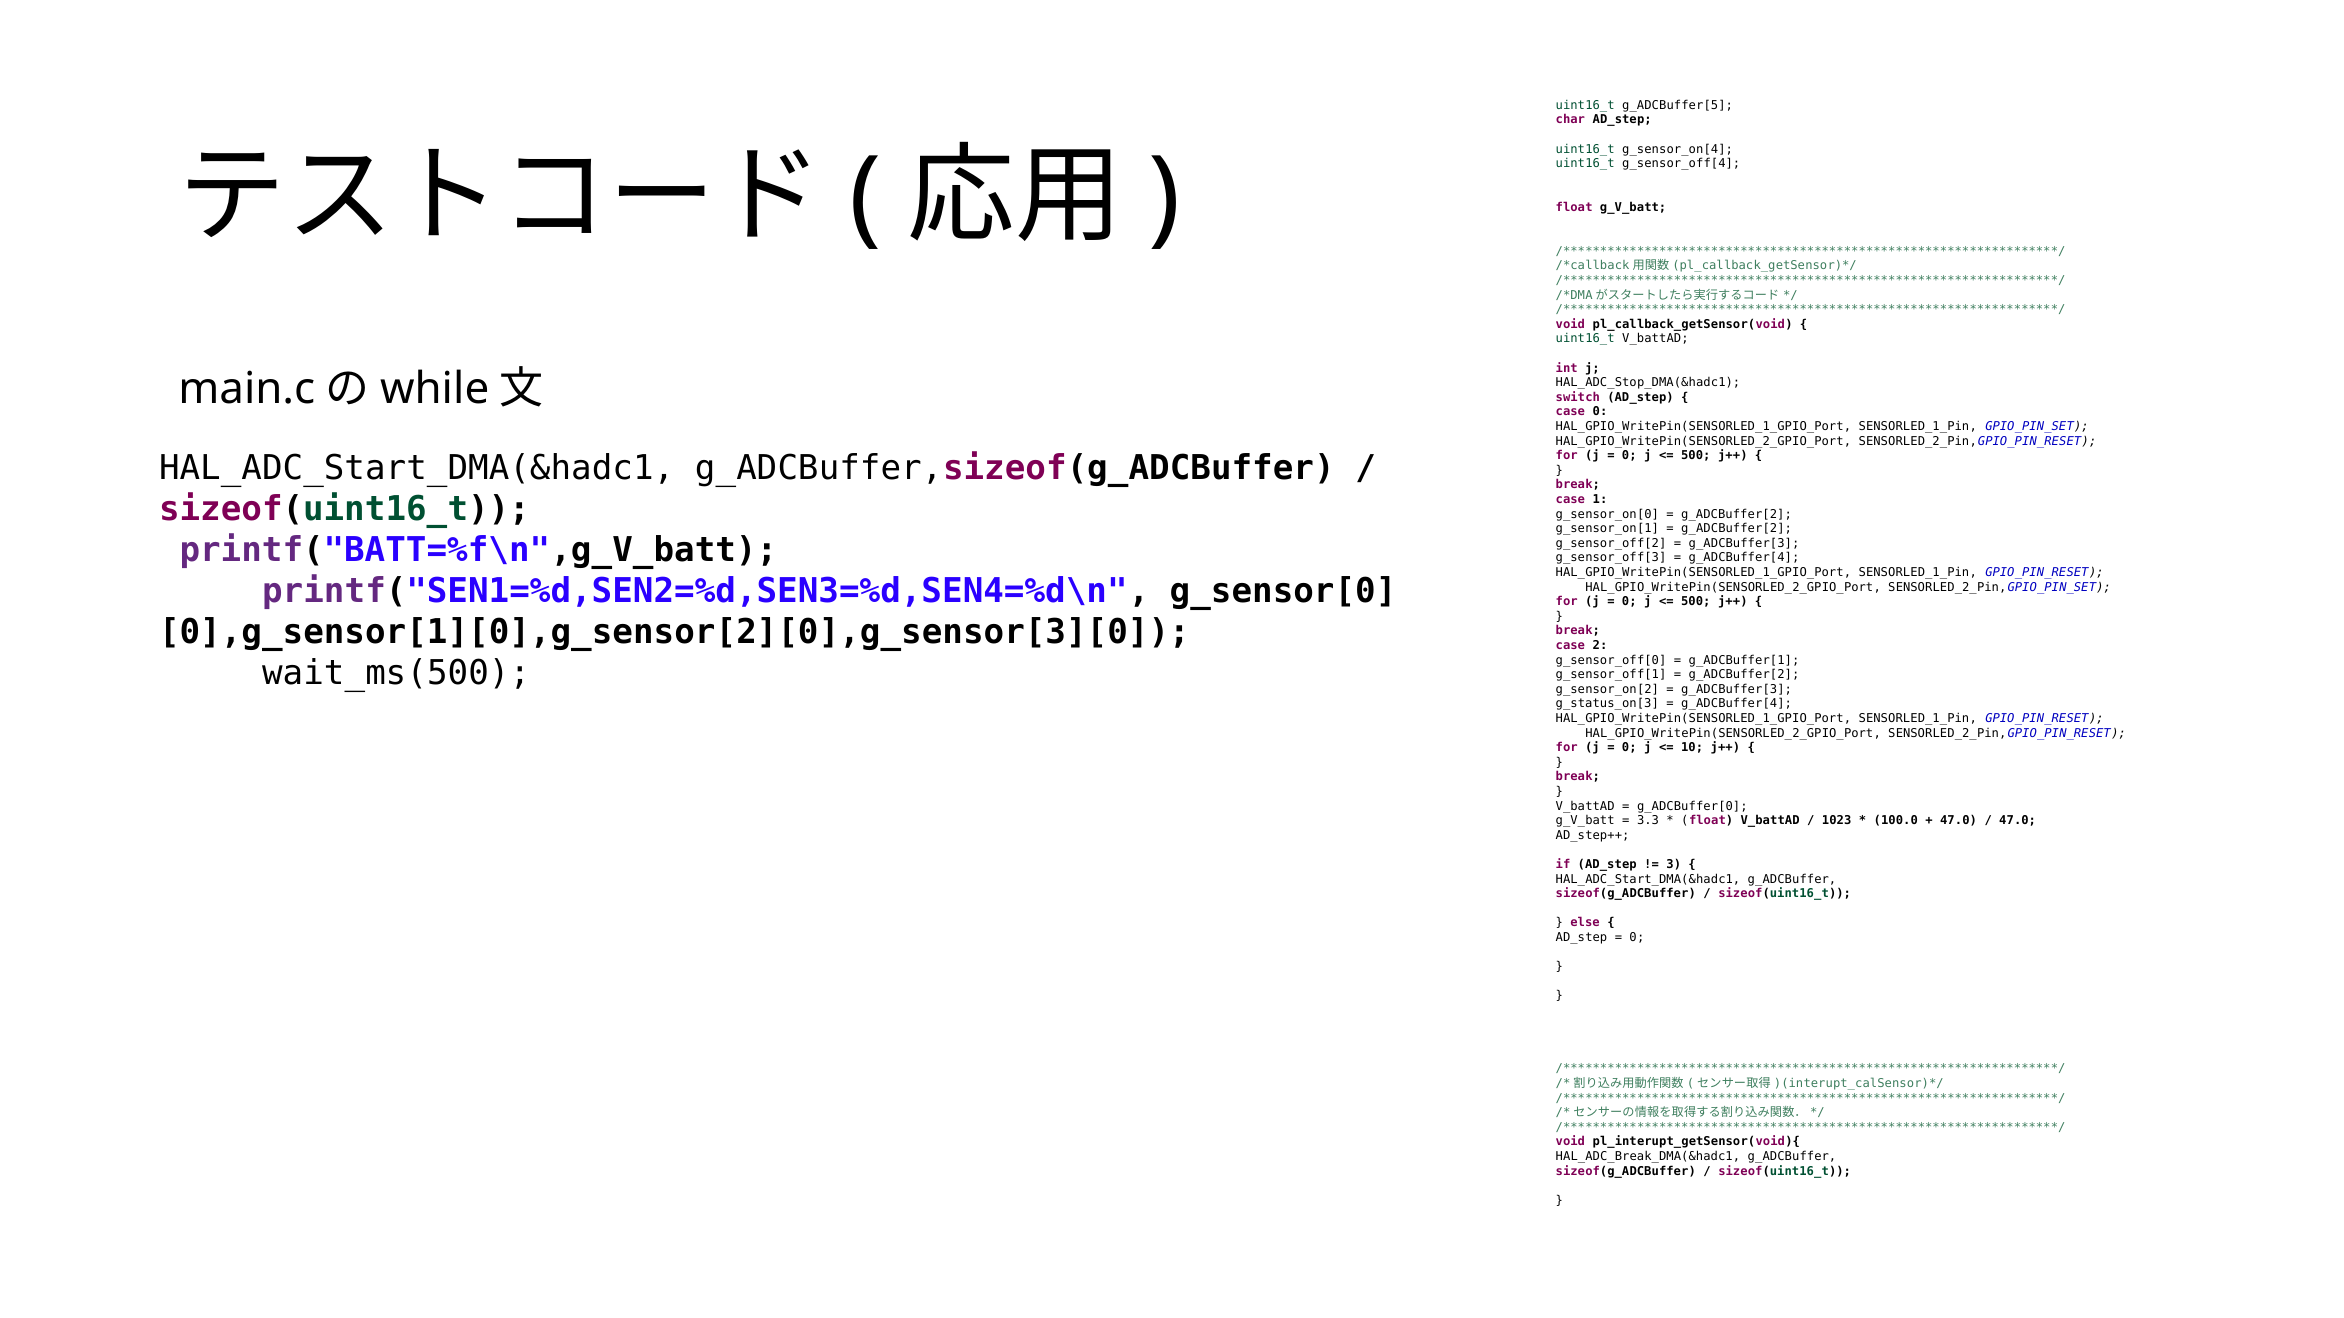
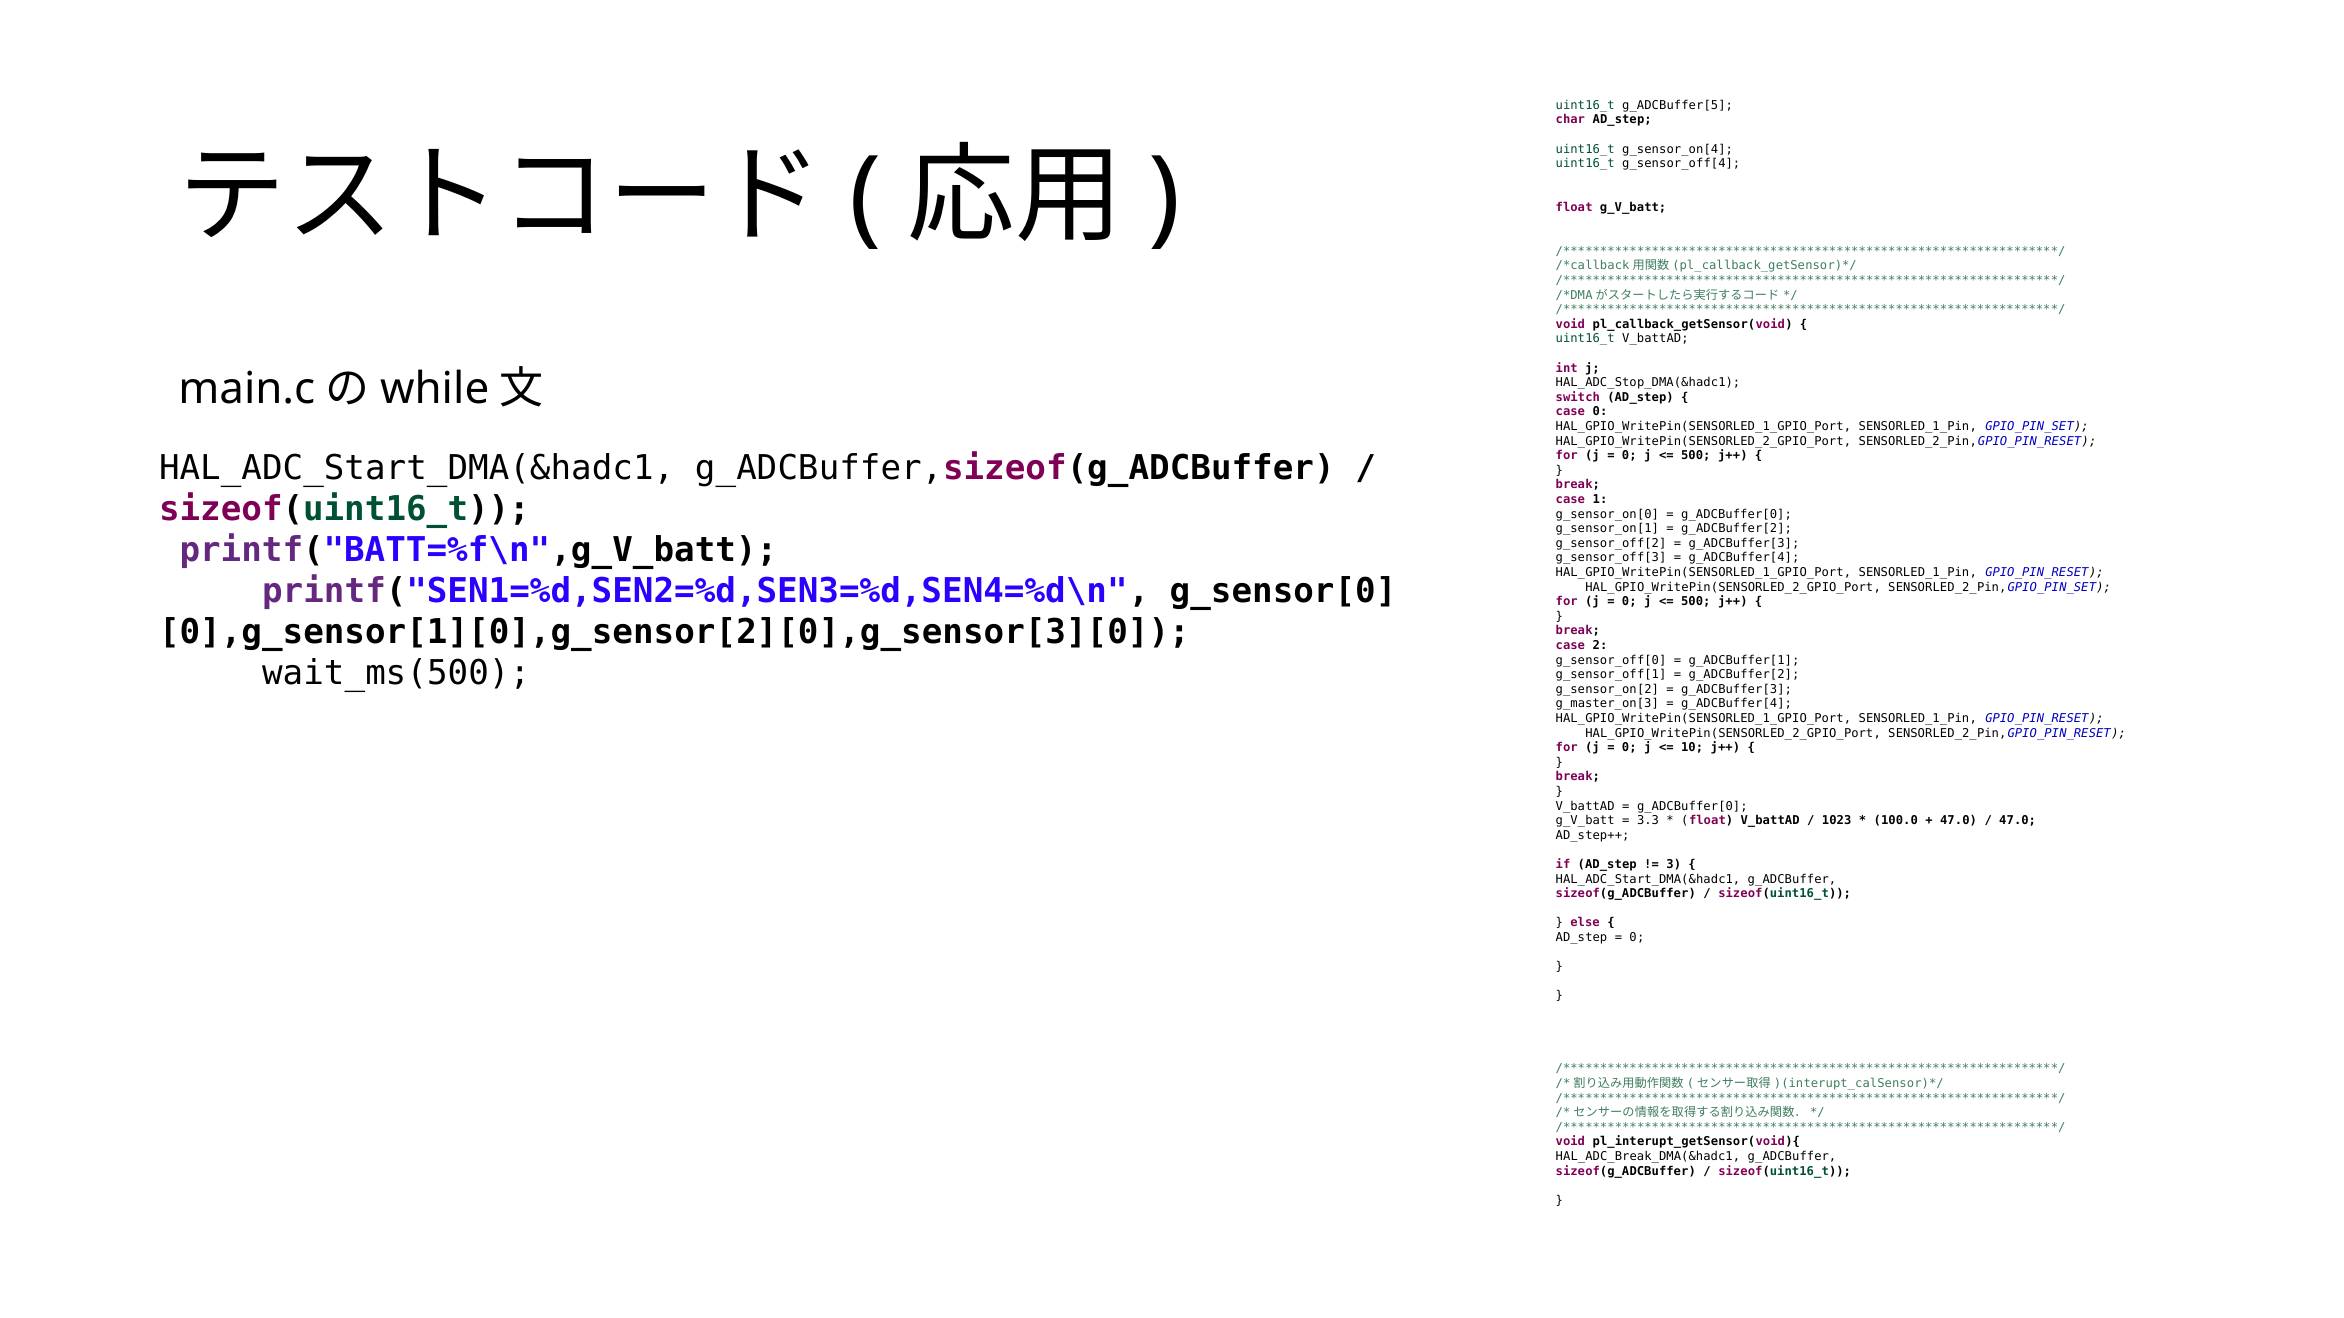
g_ADCBuffer[2 at (1737, 514): g_ADCBuffer[2 -> g_ADCBuffer[0
g_status_on[3: g_status_on[3 -> g_master_on[3
